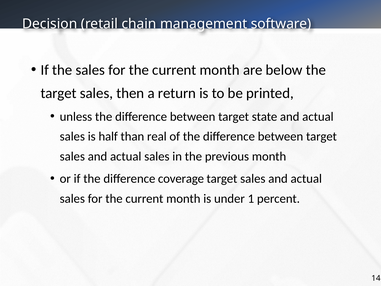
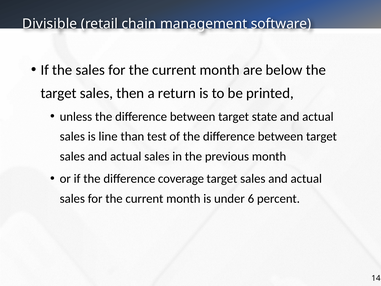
Decision: Decision -> Divisible
half: half -> line
real: real -> test
1: 1 -> 6
